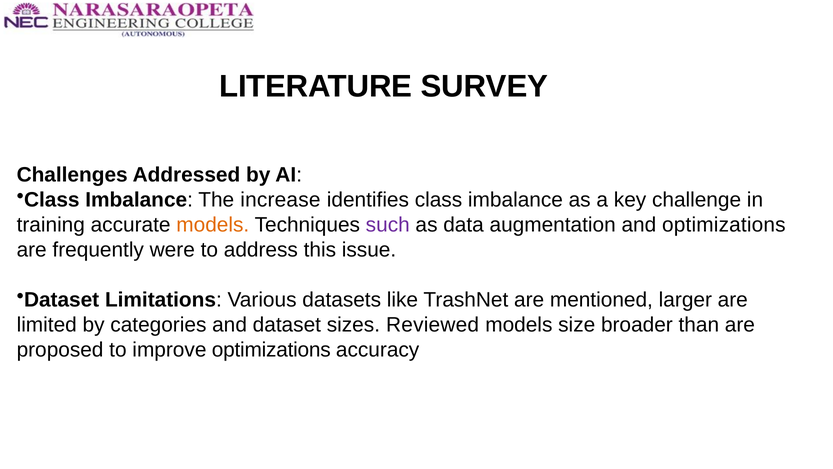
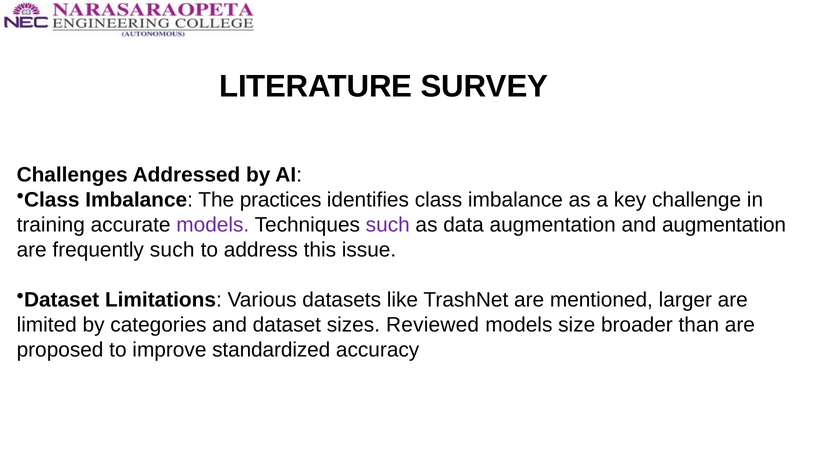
increase: increase -> practices
models at (213, 225) colour: orange -> purple
and optimizations: optimizations -> augmentation
frequently were: were -> such
improve optimizations: optimizations -> standardized
